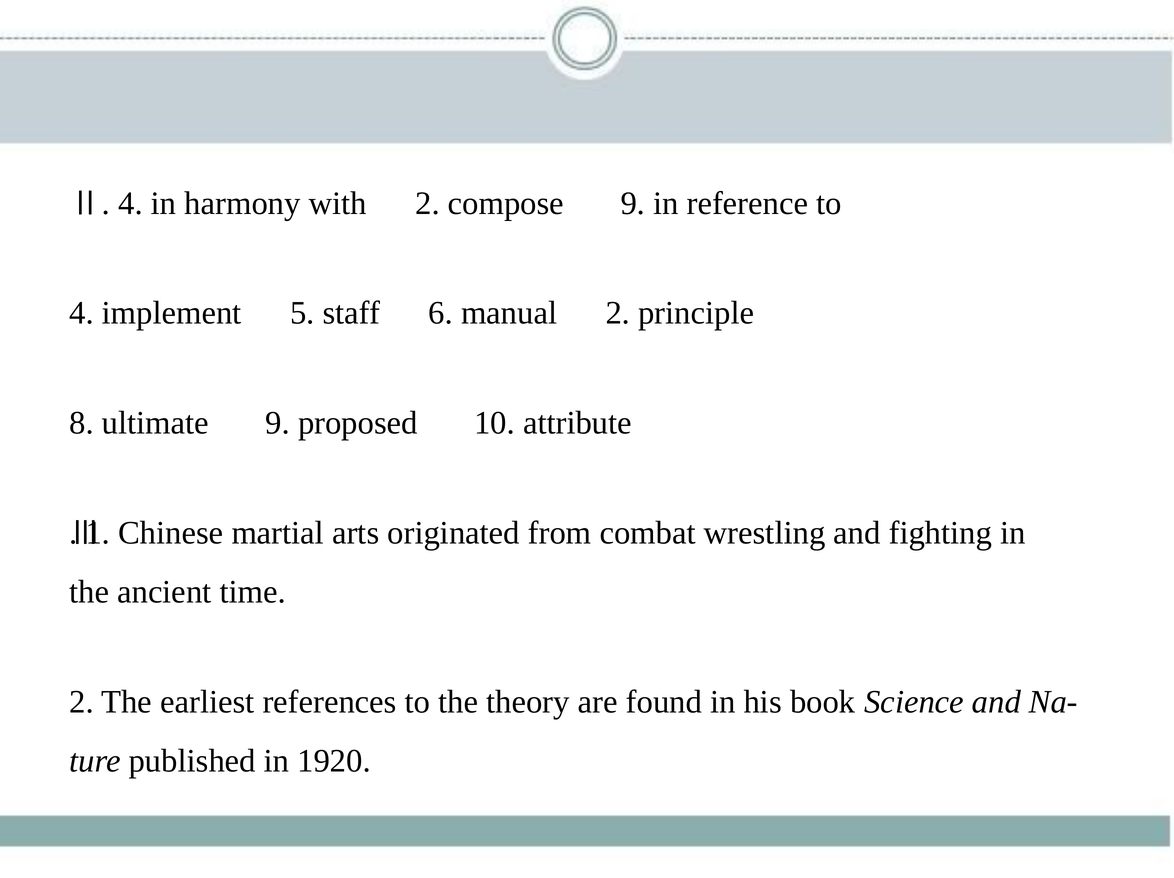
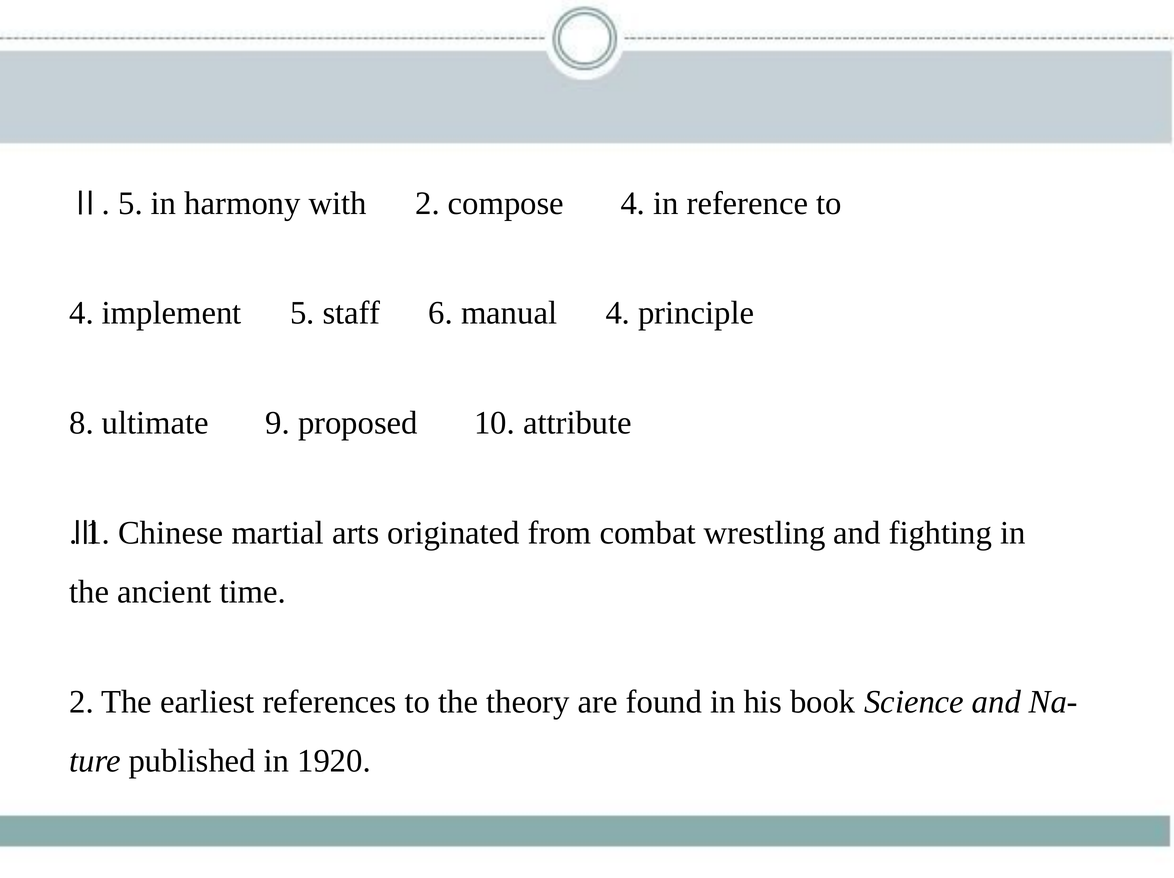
Ⅱ 4: 4 -> 5
compose 9: 9 -> 4
manual 2: 2 -> 4
